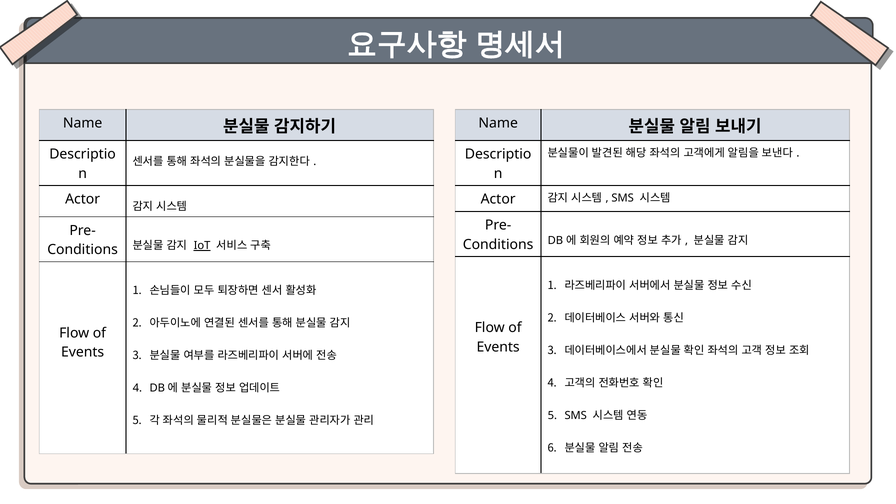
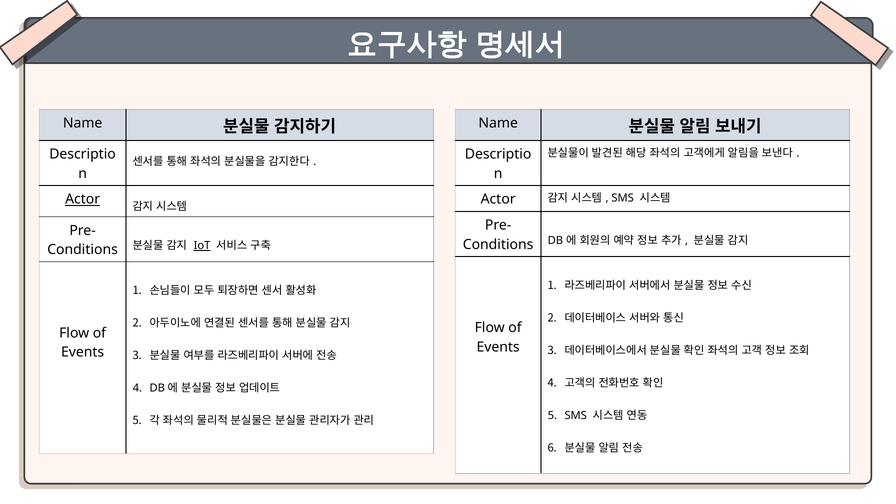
Actor at (83, 199) underline: none -> present
